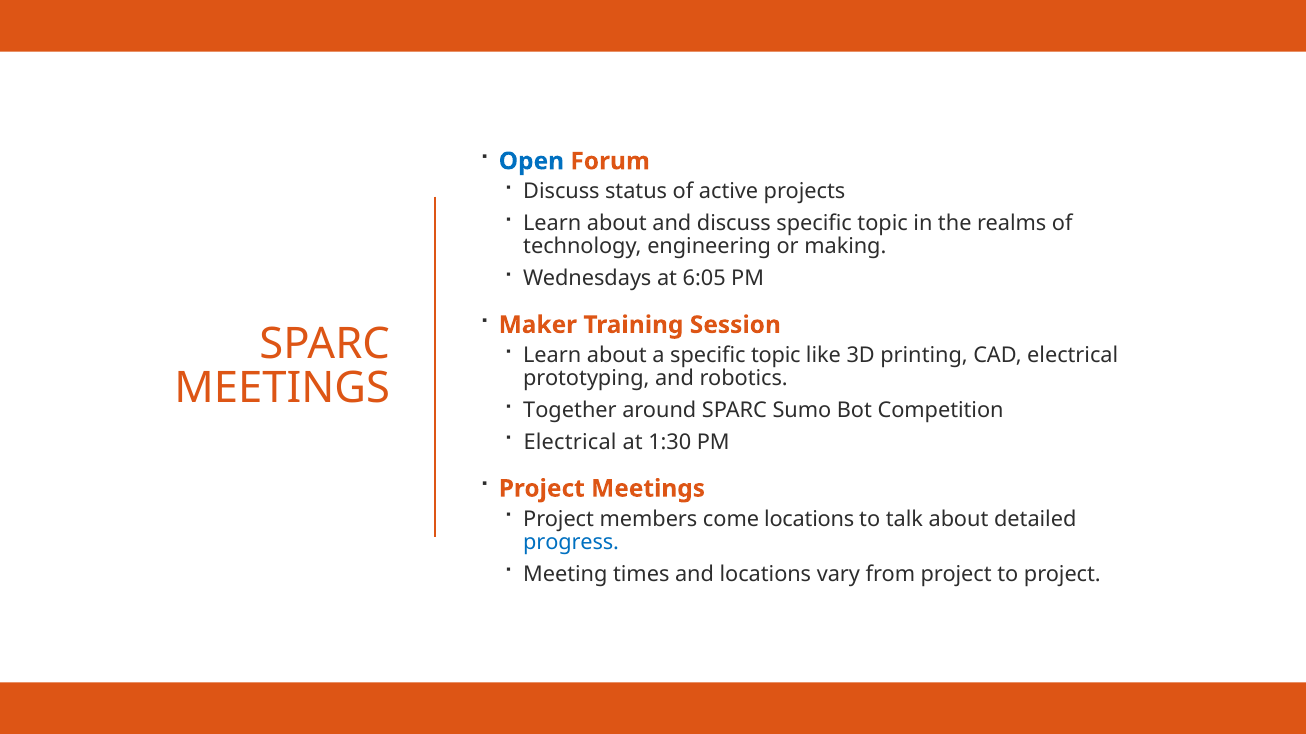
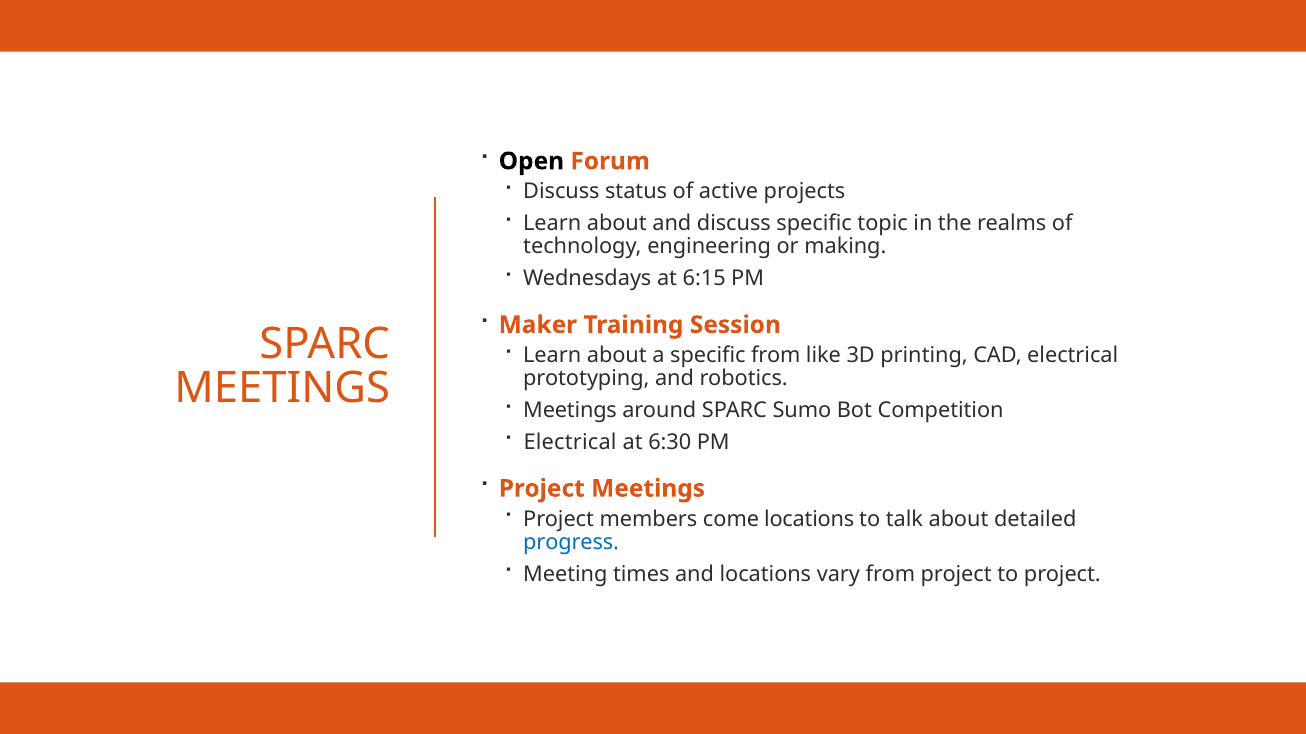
Open colour: blue -> black
6:05: 6:05 -> 6:15
a specific topic: topic -> from
Together at (570, 411): Together -> Meetings
1:30: 1:30 -> 6:30
